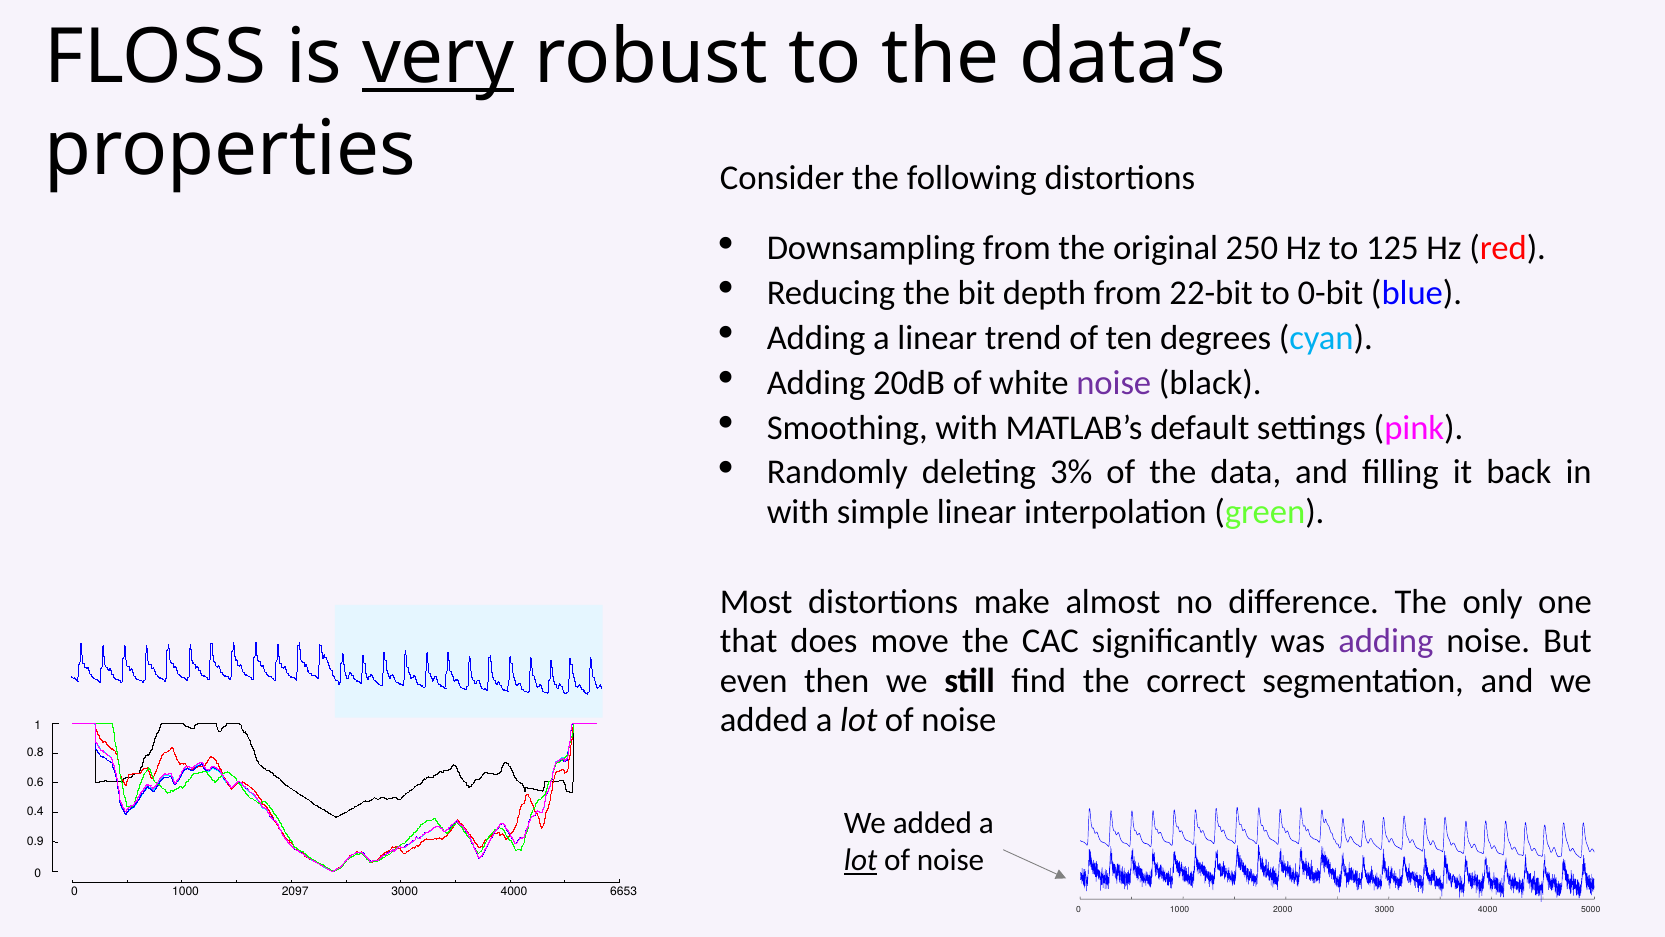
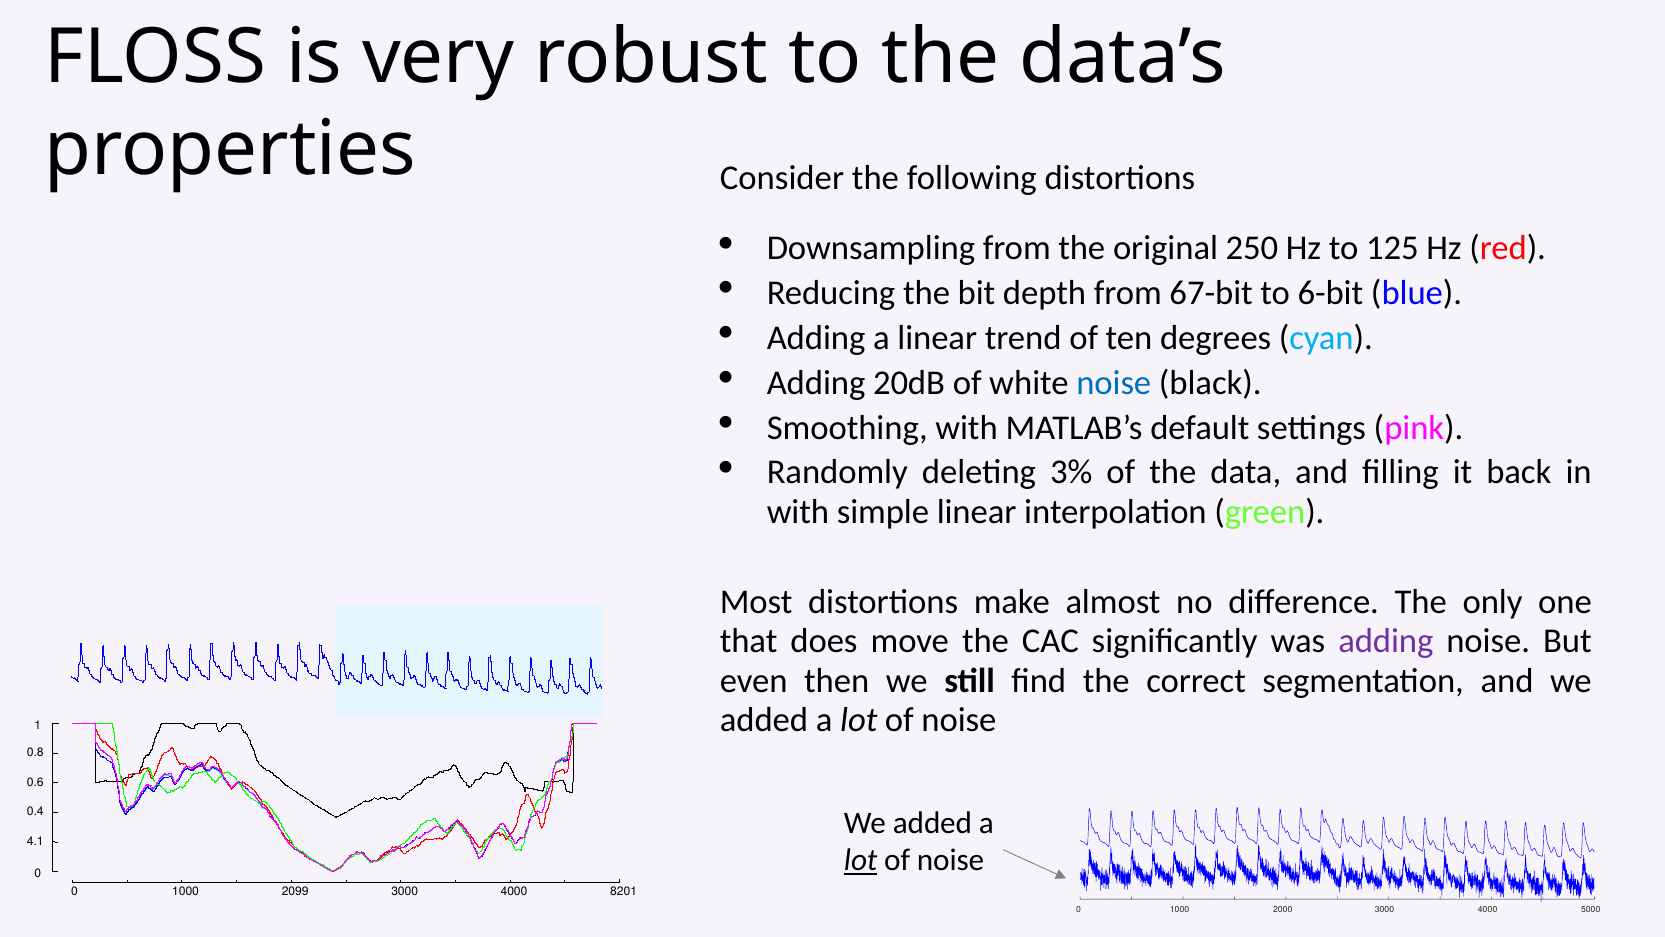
very underline: present -> none
22-bit: 22-bit -> 67-bit
0-bit: 0-bit -> 6-bit
noise at (1114, 383) colour: purple -> blue
0.9: 0.9 -> 4.1
2097: 2097 -> 2099
6653: 6653 -> 8201
